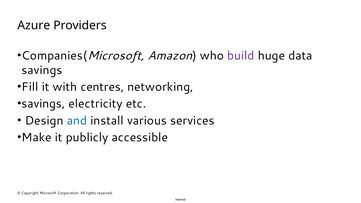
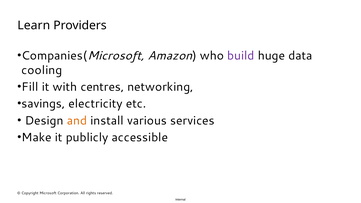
Azure: Azure -> Learn
savings at (42, 70): savings -> cooling
and colour: blue -> orange
